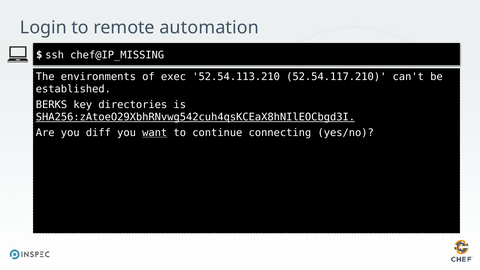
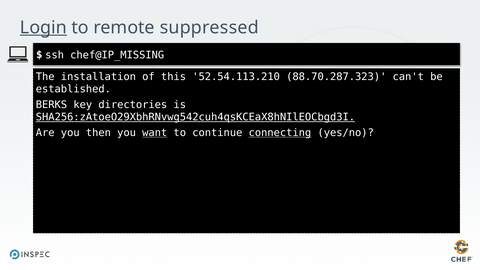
Login underline: none -> present
automation: automation -> suppressed
environments: environments -> installation
exec: exec -> this
52.54.117.210: 52.54.117.210 -> 88.70.287.323
diff: diff -> then
connecting underline: none -> present
